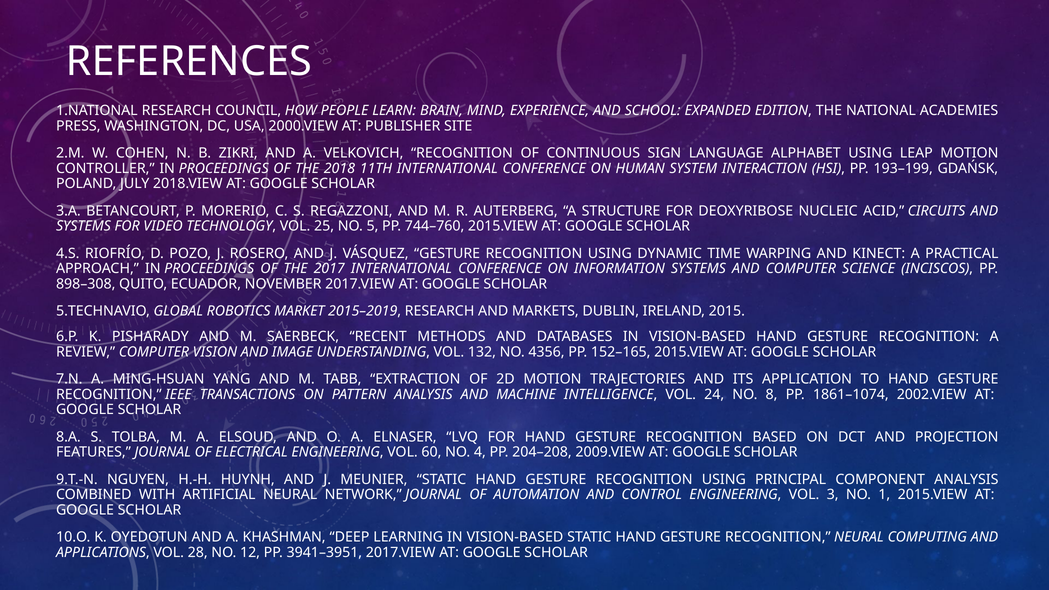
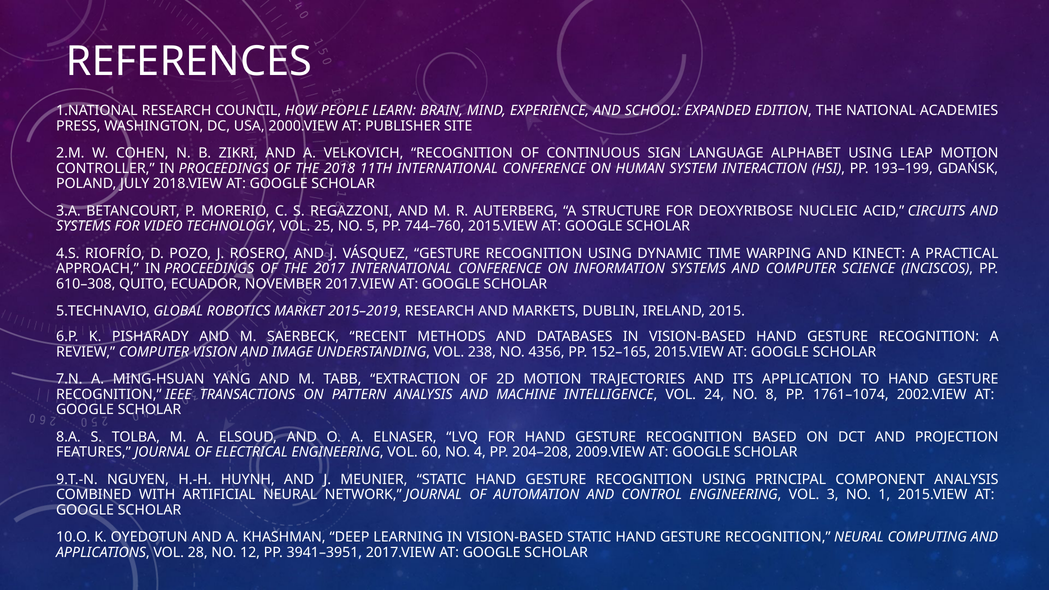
898–308: 898–308 -> 610–308
132: 132 -> 238
1861–1074: 1861–1074 -> 1761–1074
